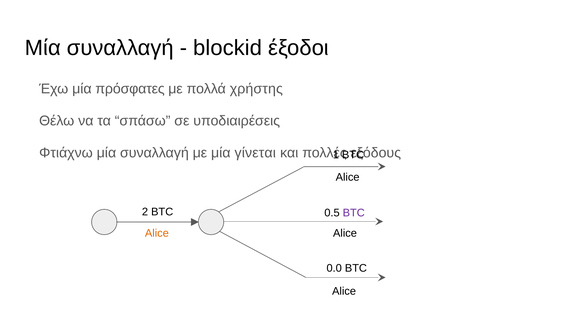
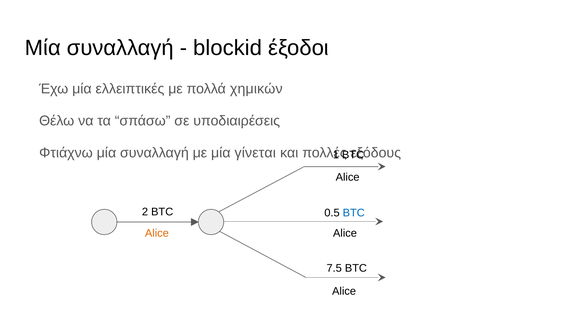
πρόσφατες: πρόσφατες -> ελλειπτικές
χρήστης: χρήστης -> χημικών
BTC at (354, 213) colour: purple -> blue
0.0: 0.0 -> 7.5
